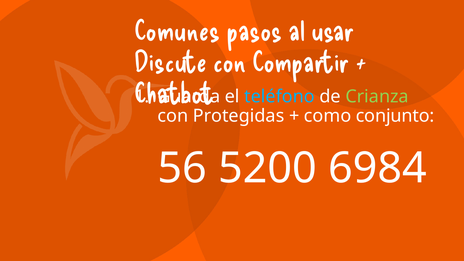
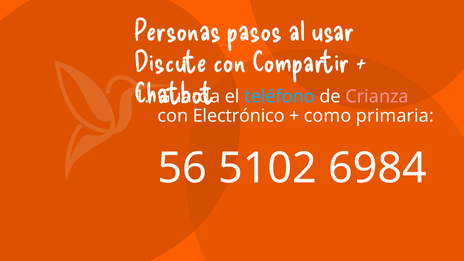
Comunes: Comunes -> Personas
Crianza colour: light green -> pink
Protegidas: Protegidas -> Electrónico
conjunto: conjunto -> primaria
5200: 5200 -> 5102
